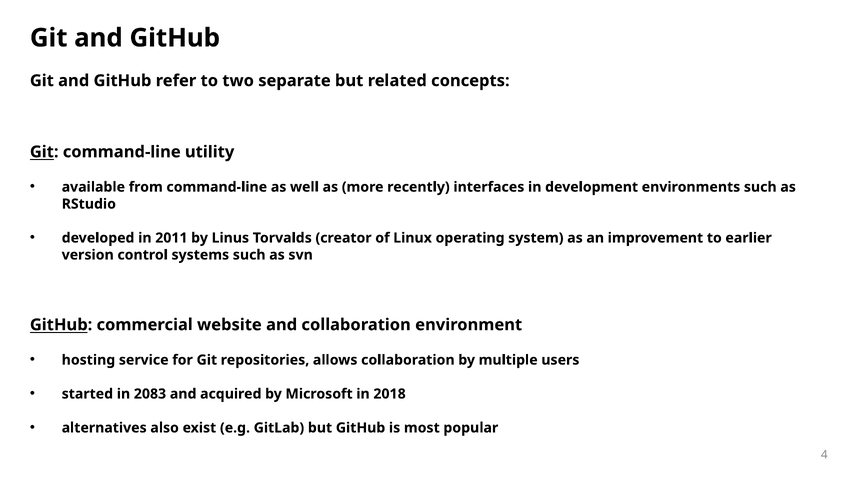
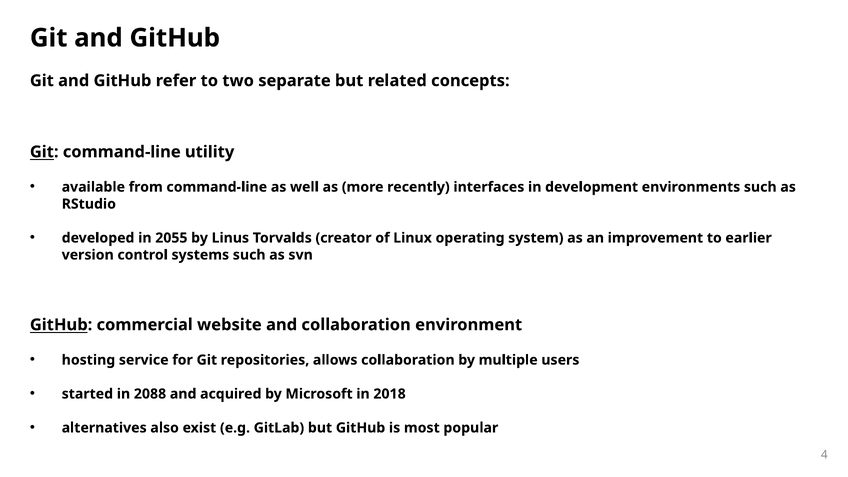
2011: 2011 -> 2055
2083: 2083 -> 2088
